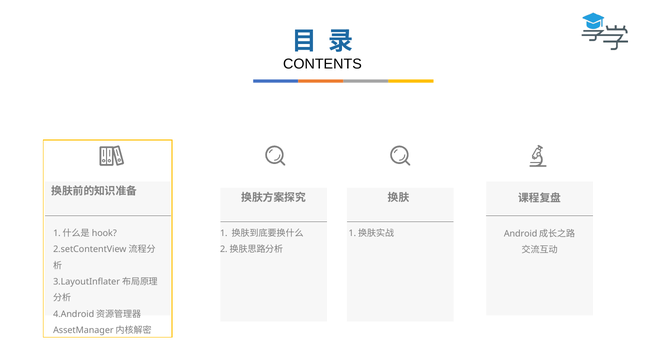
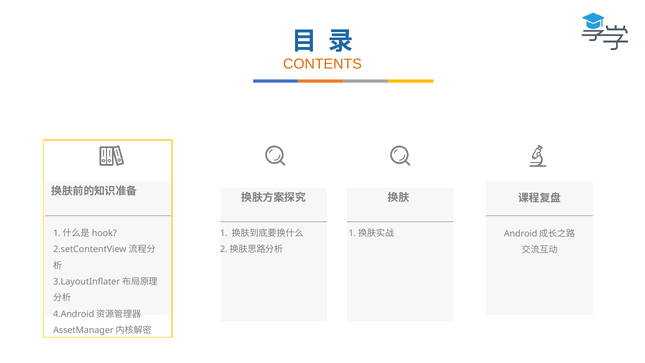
CONTENTS colour: black -> orange
